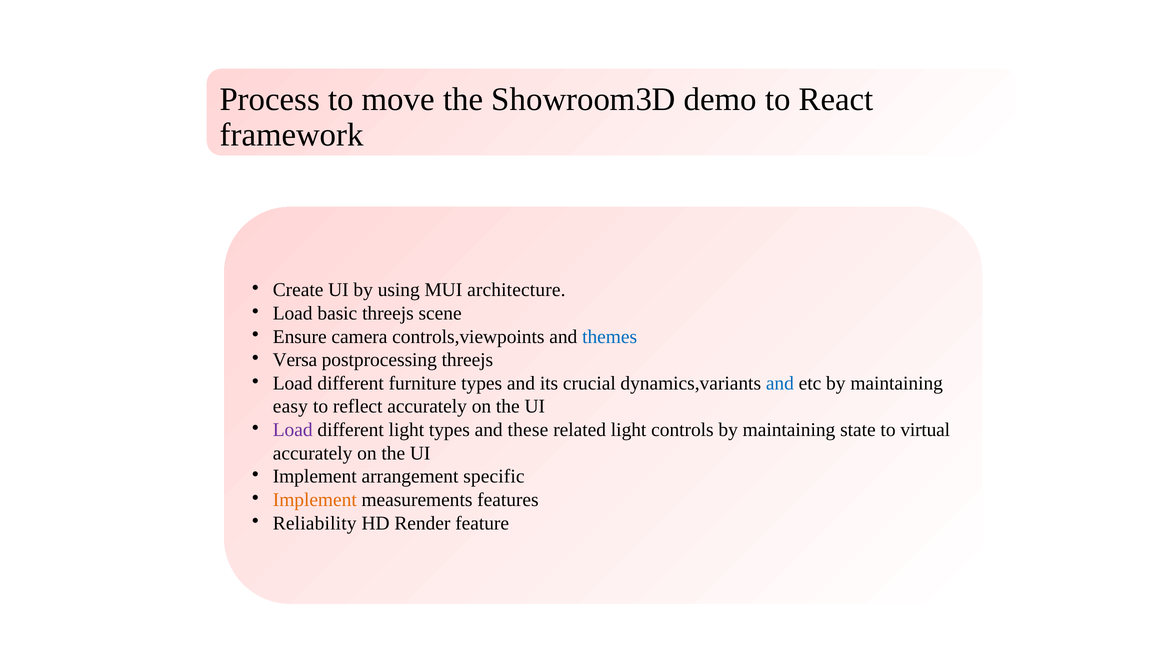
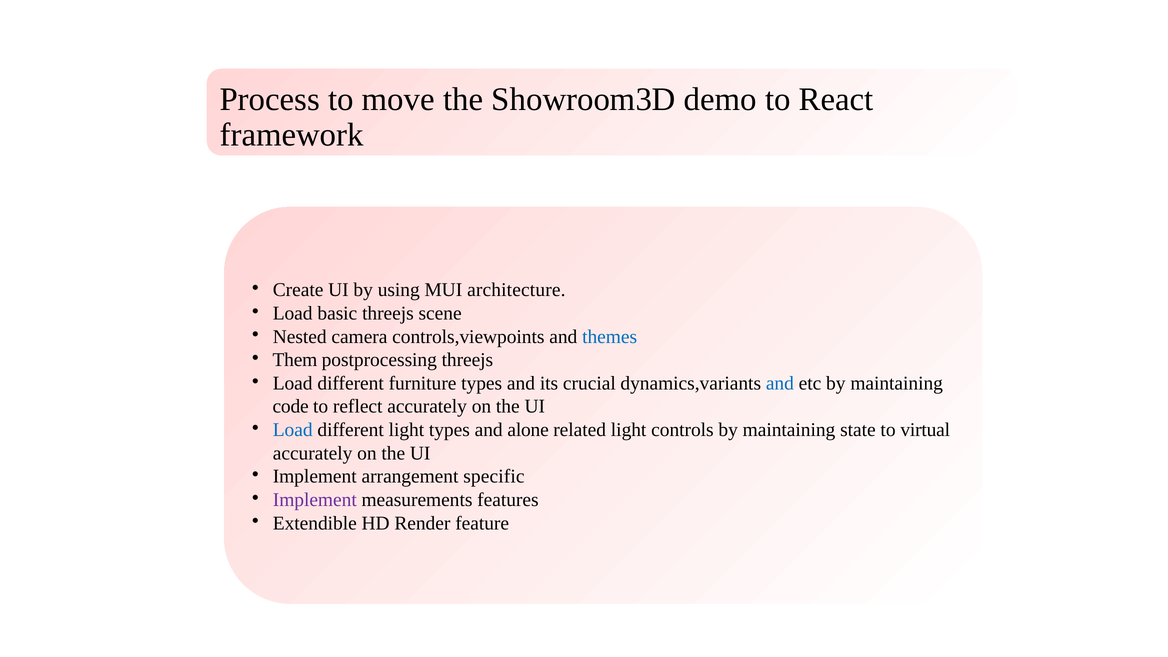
Ensure: Ensure -> Nested
Versa: Versa -> Them
easy: easy -> code
Load at (293, 430) colour: purple -> blue
these: these -> alone
Implement at (315, 500) colour: orange -> purple
Reliability: Reliability -> Extendible
